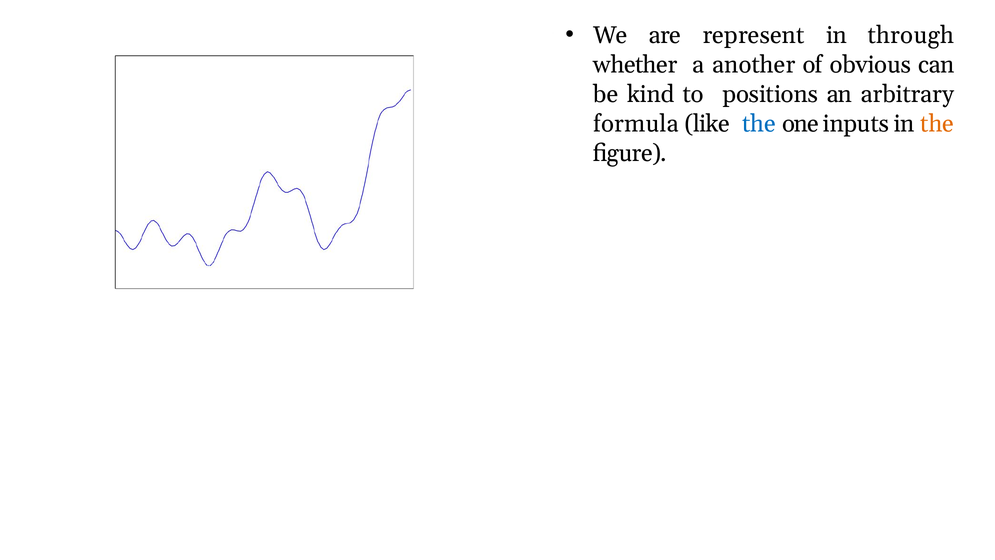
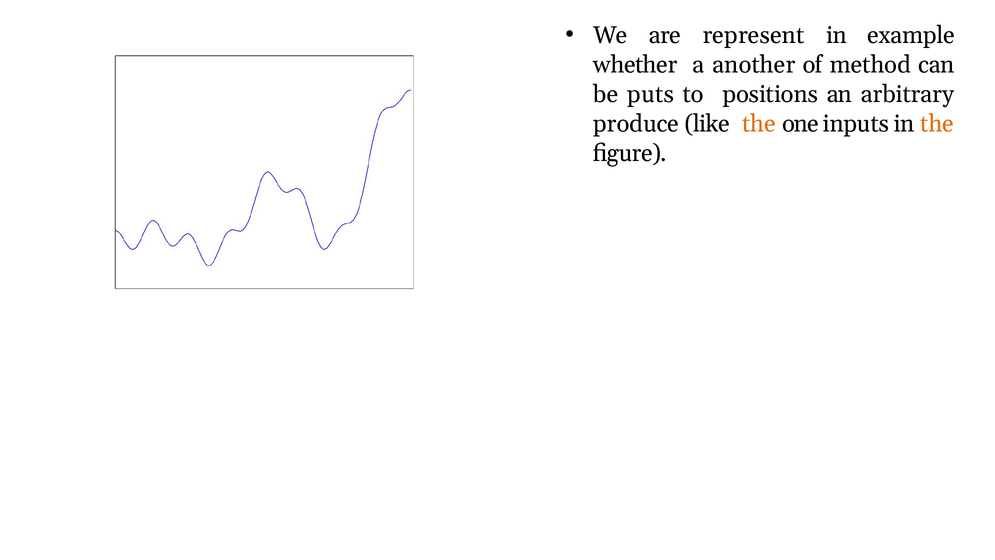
through: through -> example
obvious: obvious -> method
kind: kind -> puts
formula: formula -> produce
the at (759, 124) colour: blue -> orange
